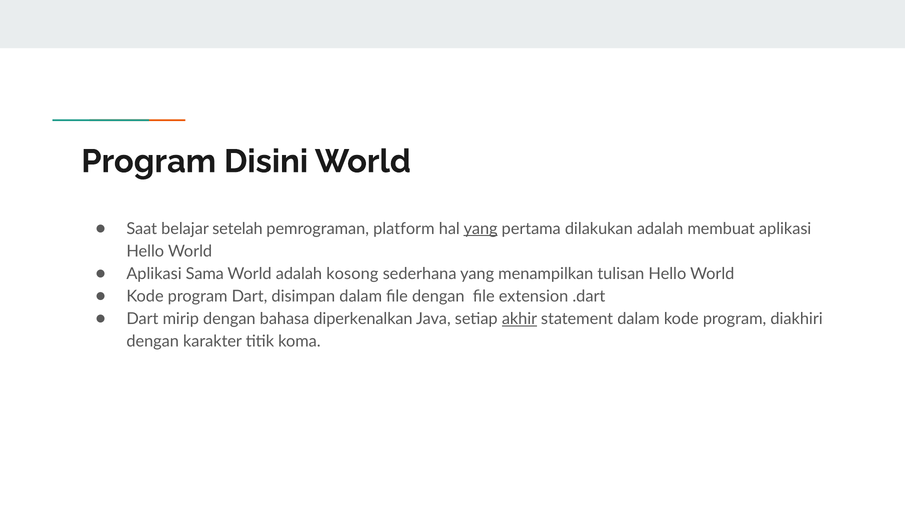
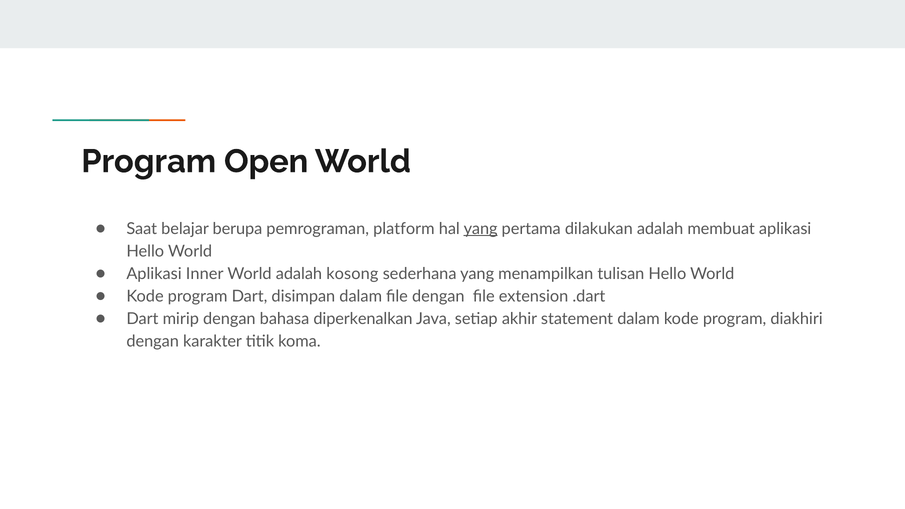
Disini: Disini -> Open
setelah: setelah -> berupa
Sama: Sama -> Inner
akhir underline: present -> none
